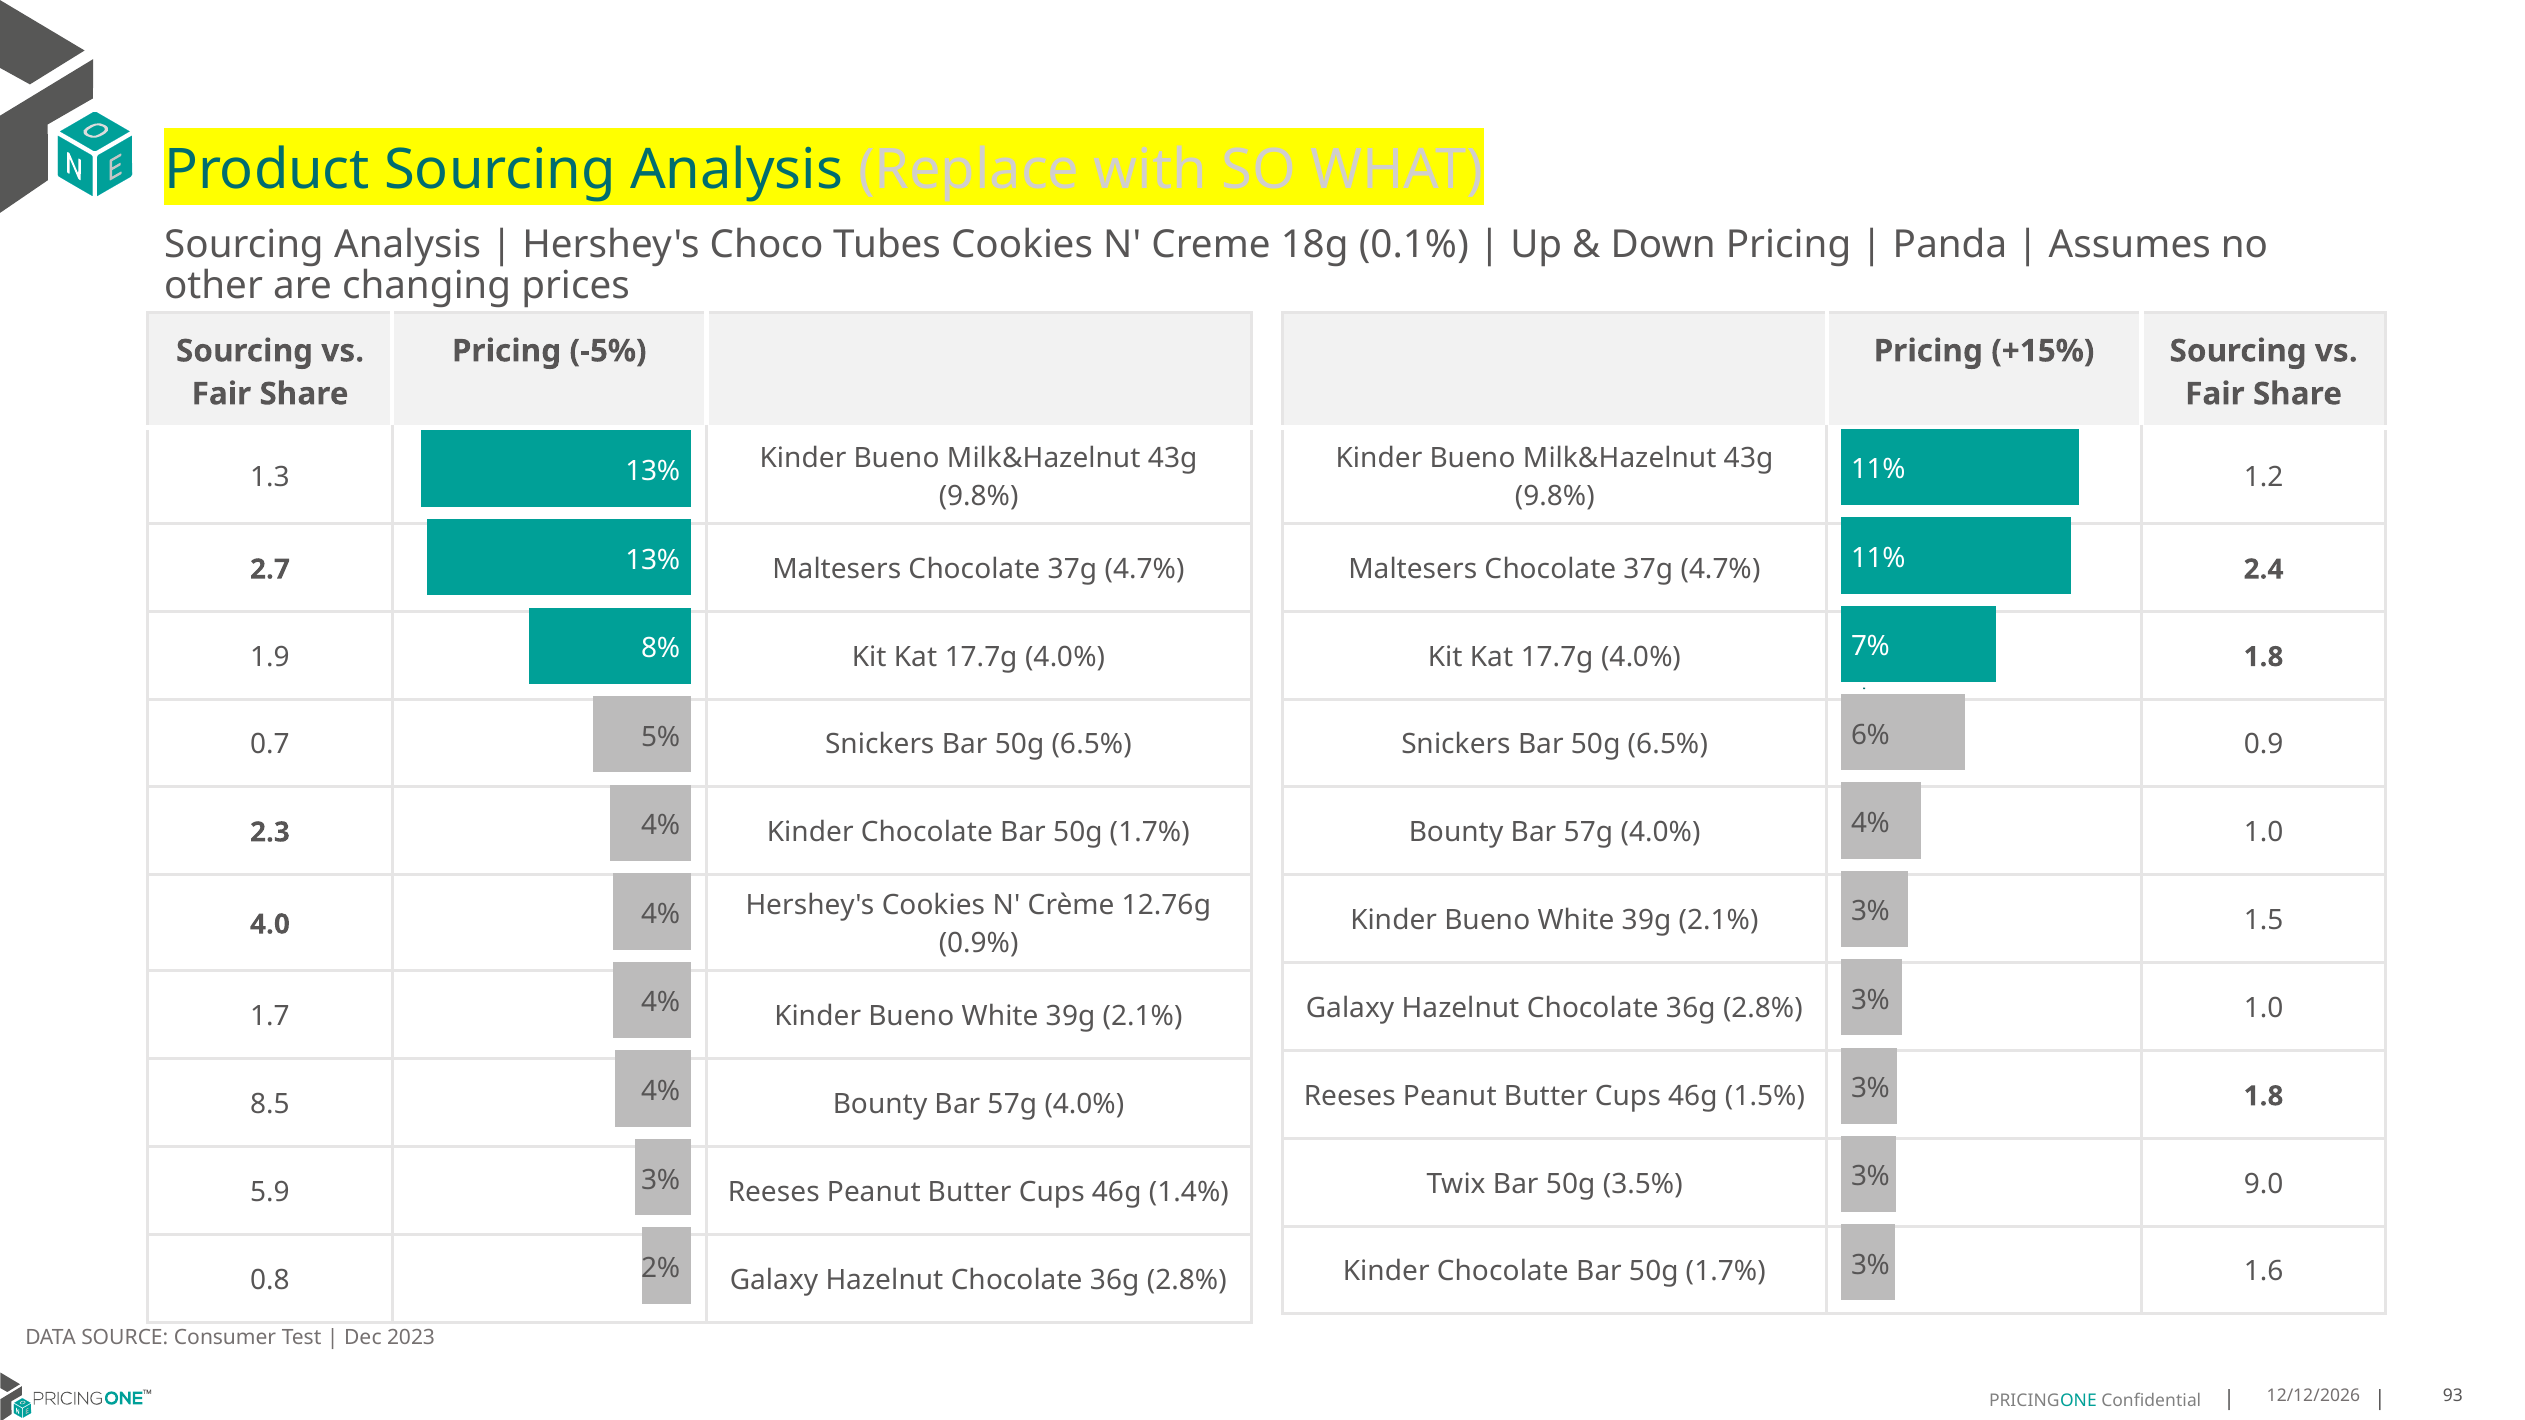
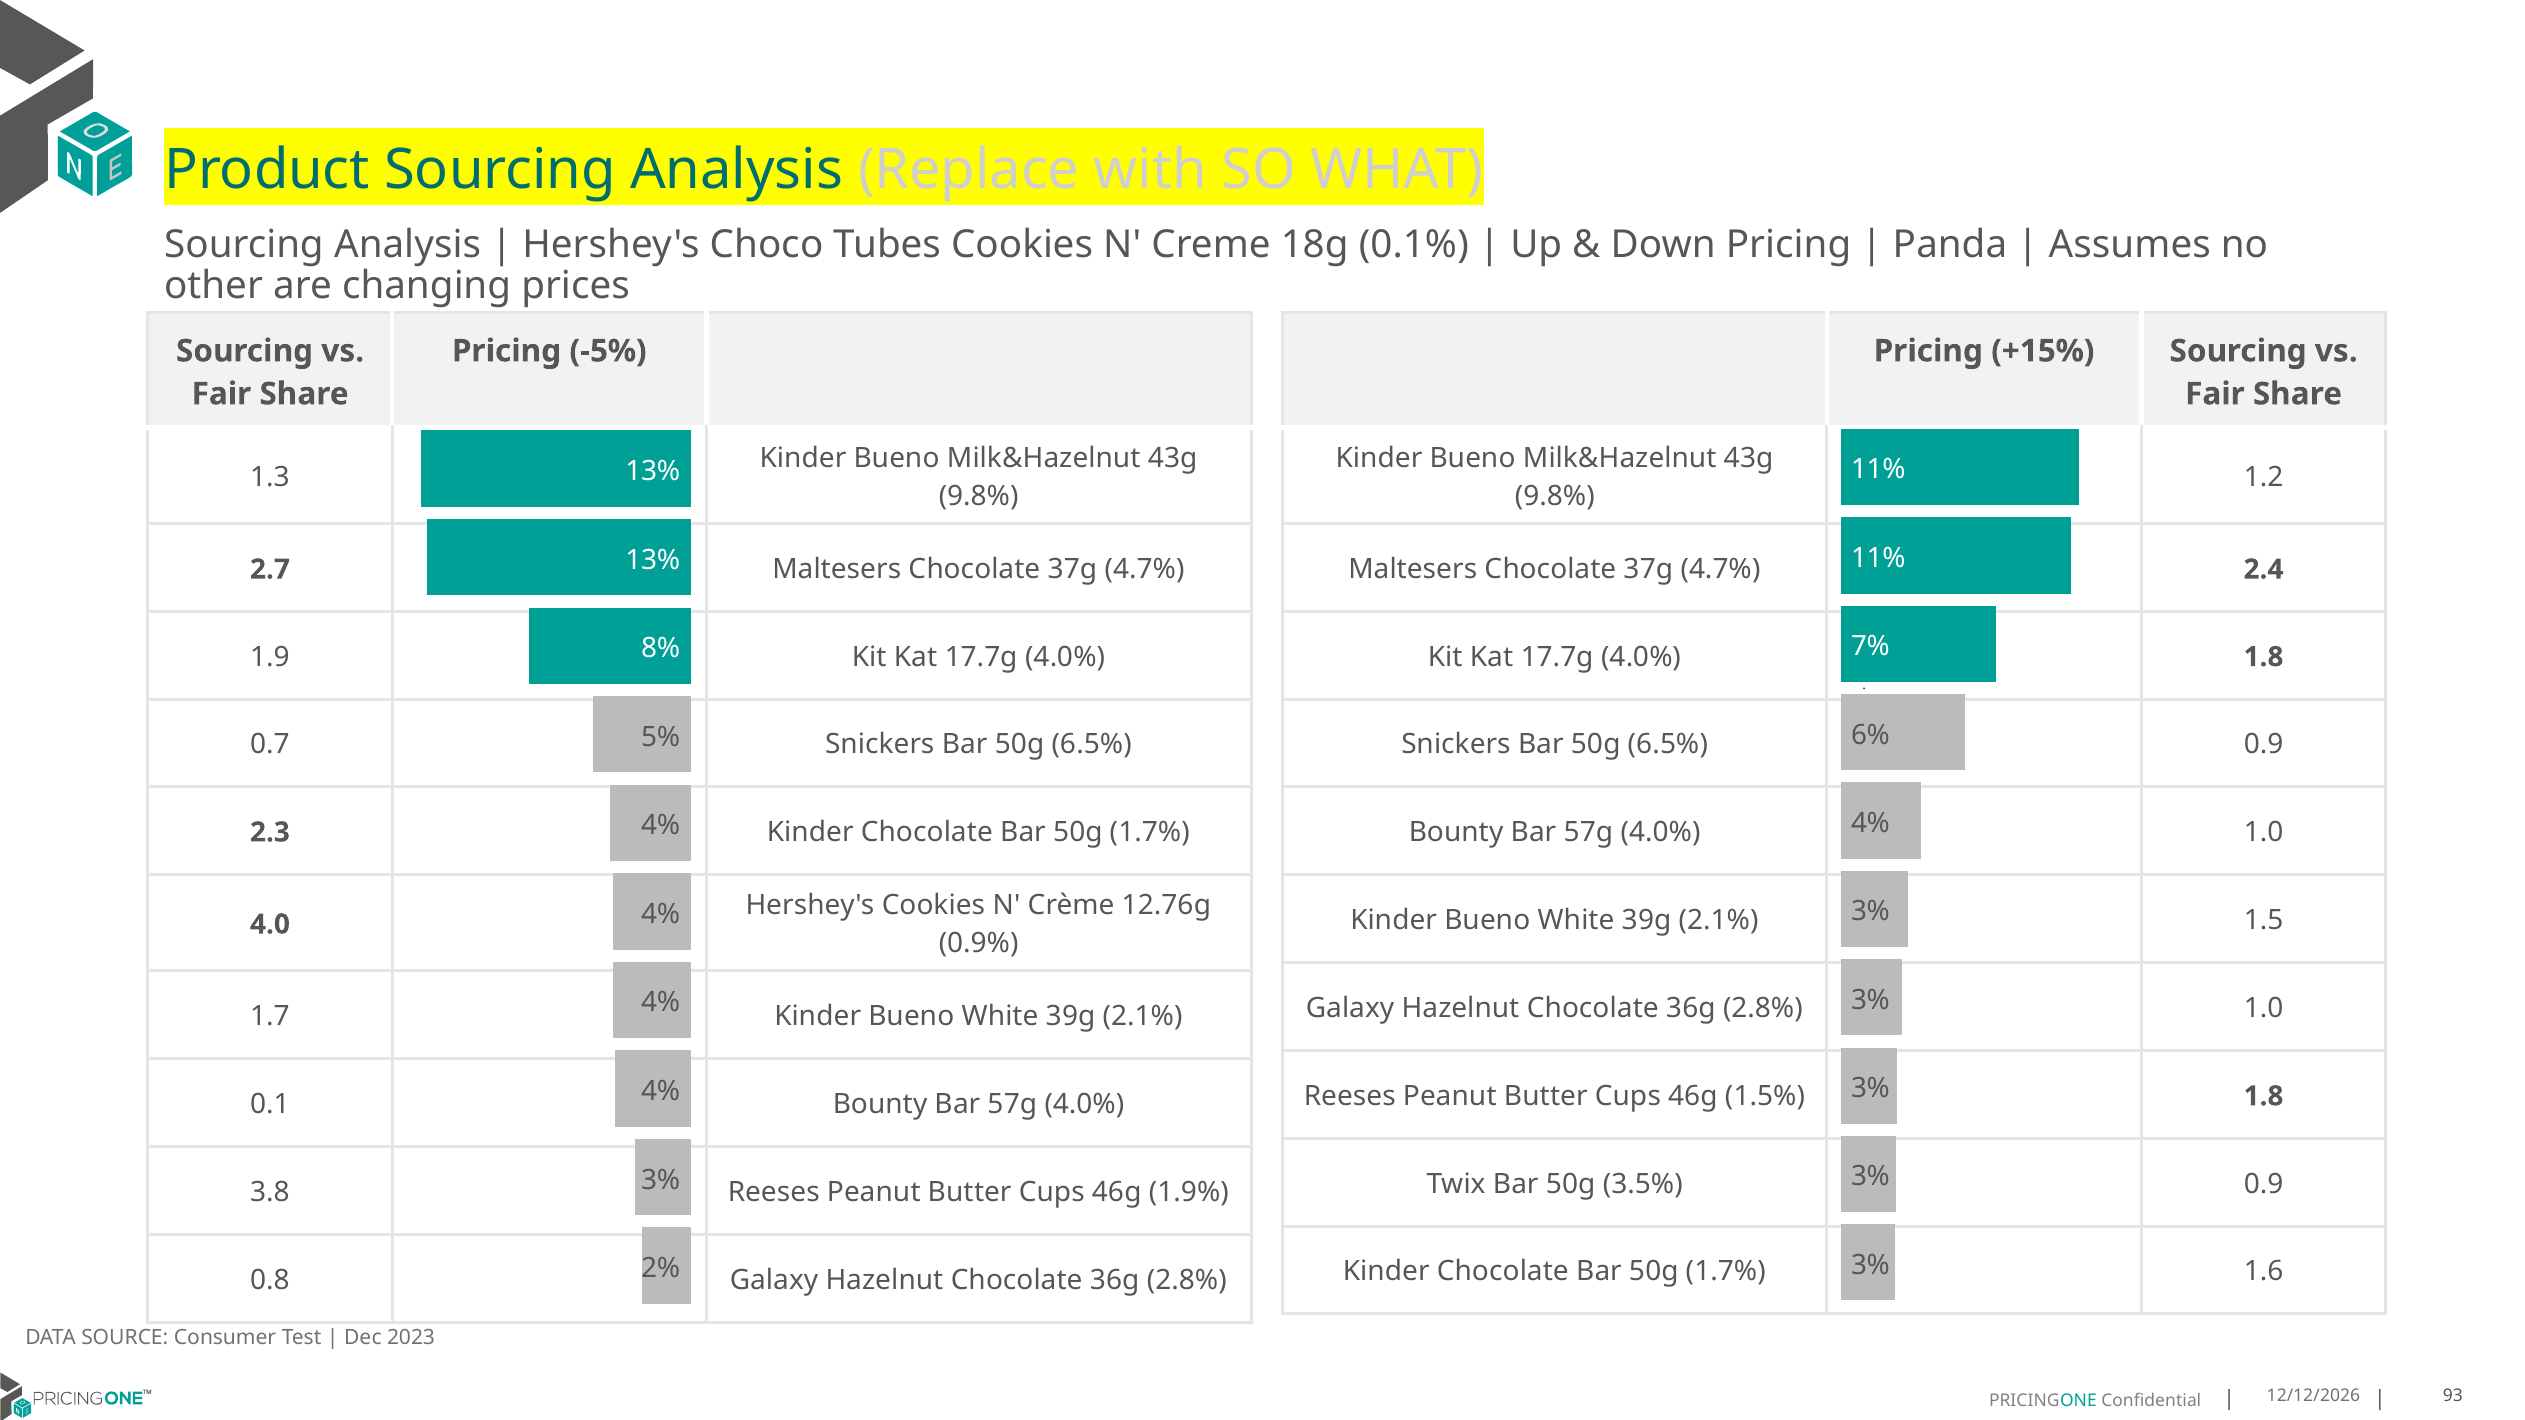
8.5: 8.5 -> 0.1
3.5% 9.0: 9.0 -> 0.9
5.9: 5.9 -> 3.8
1.4%: 1.4% -> 1.9%
